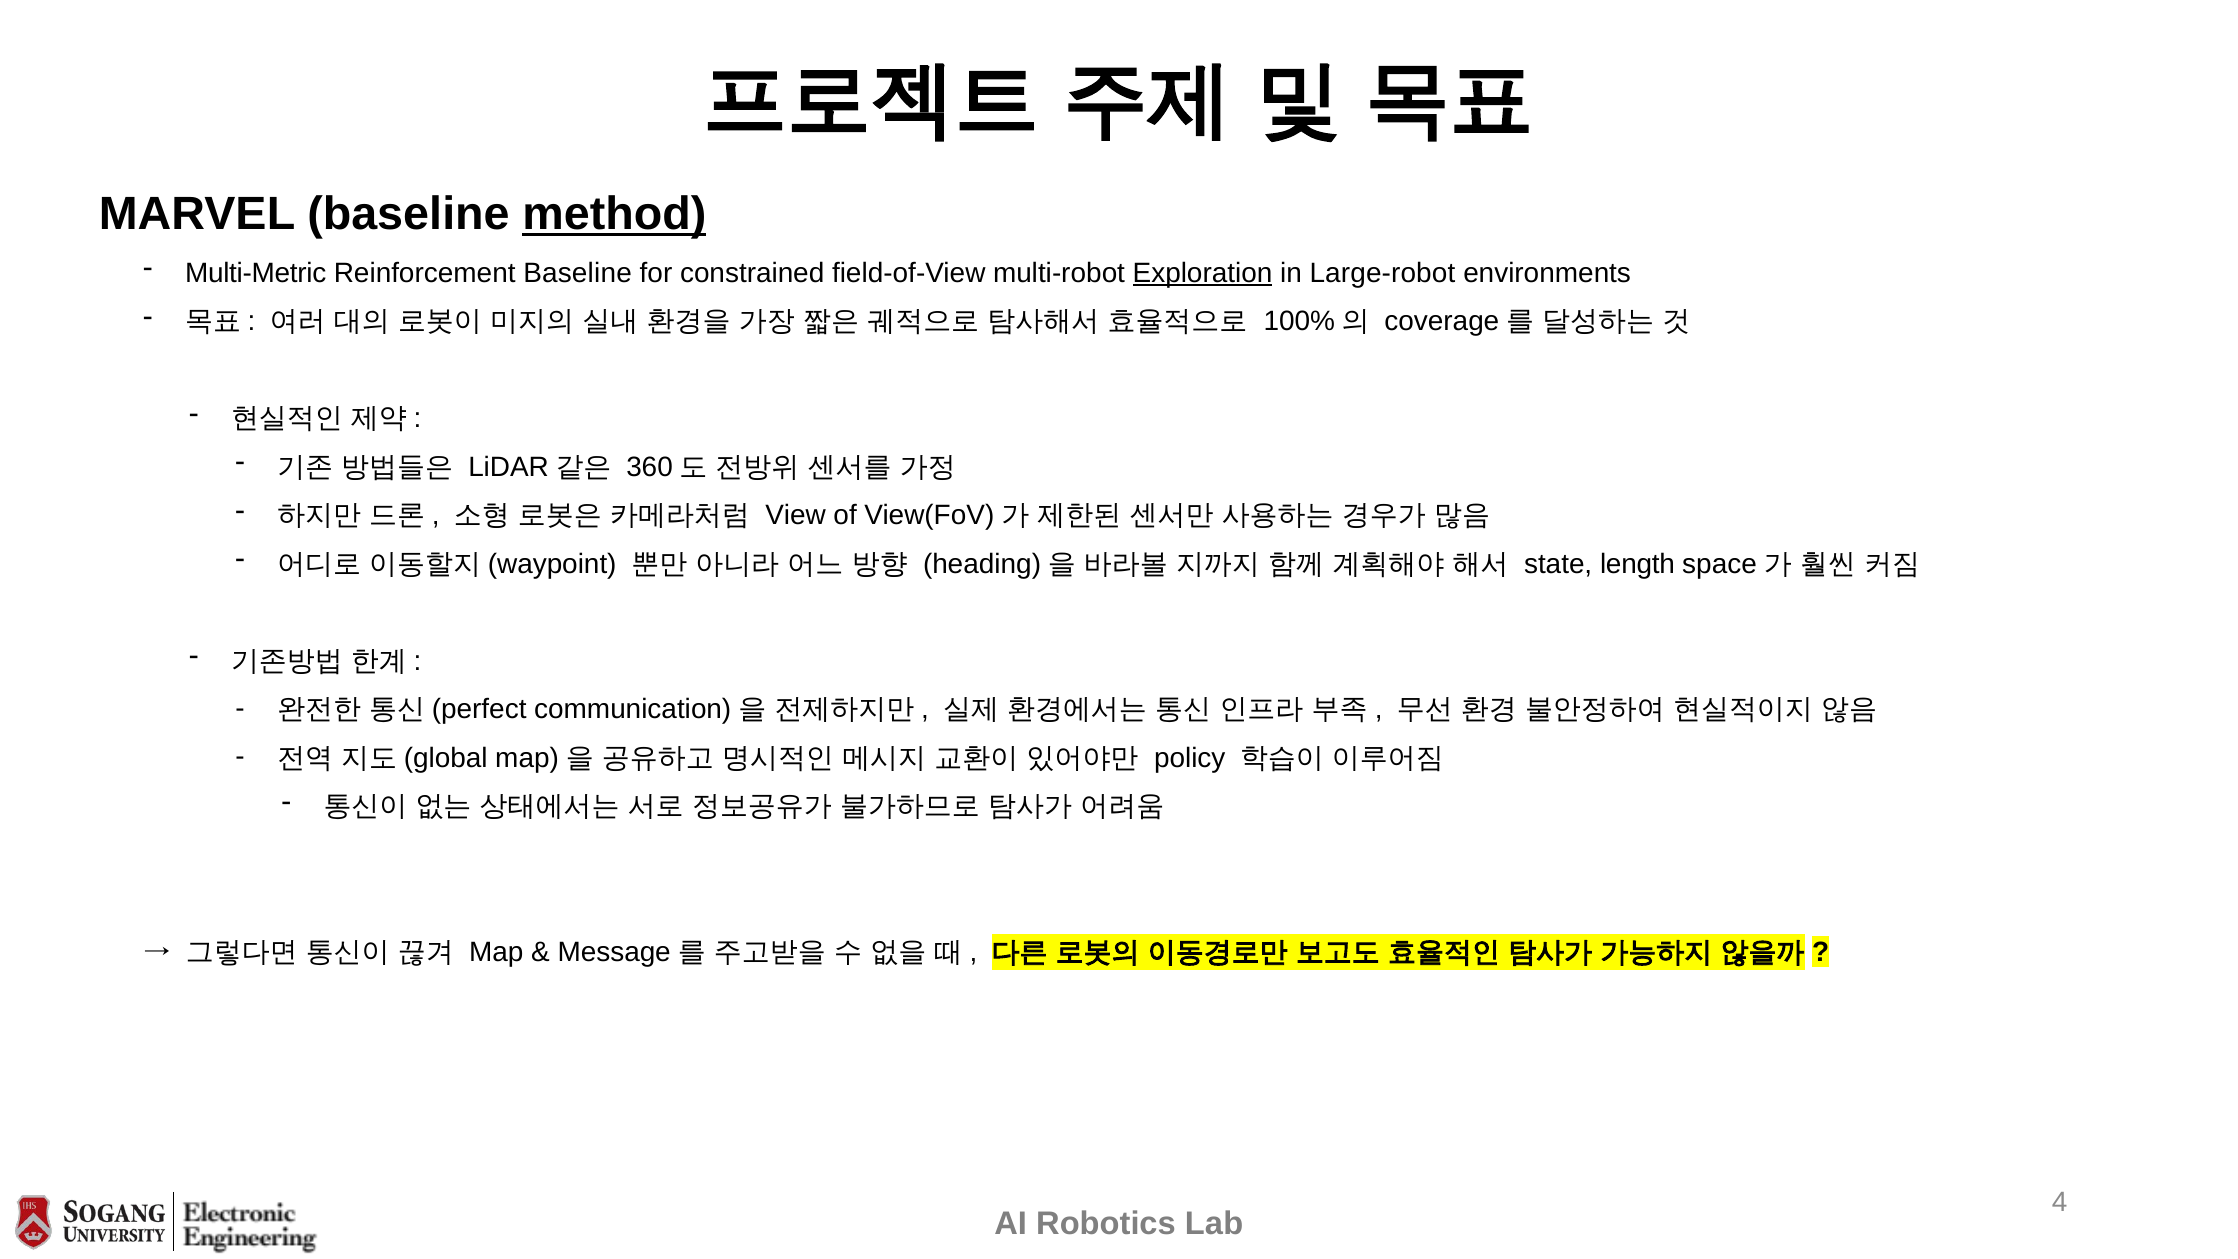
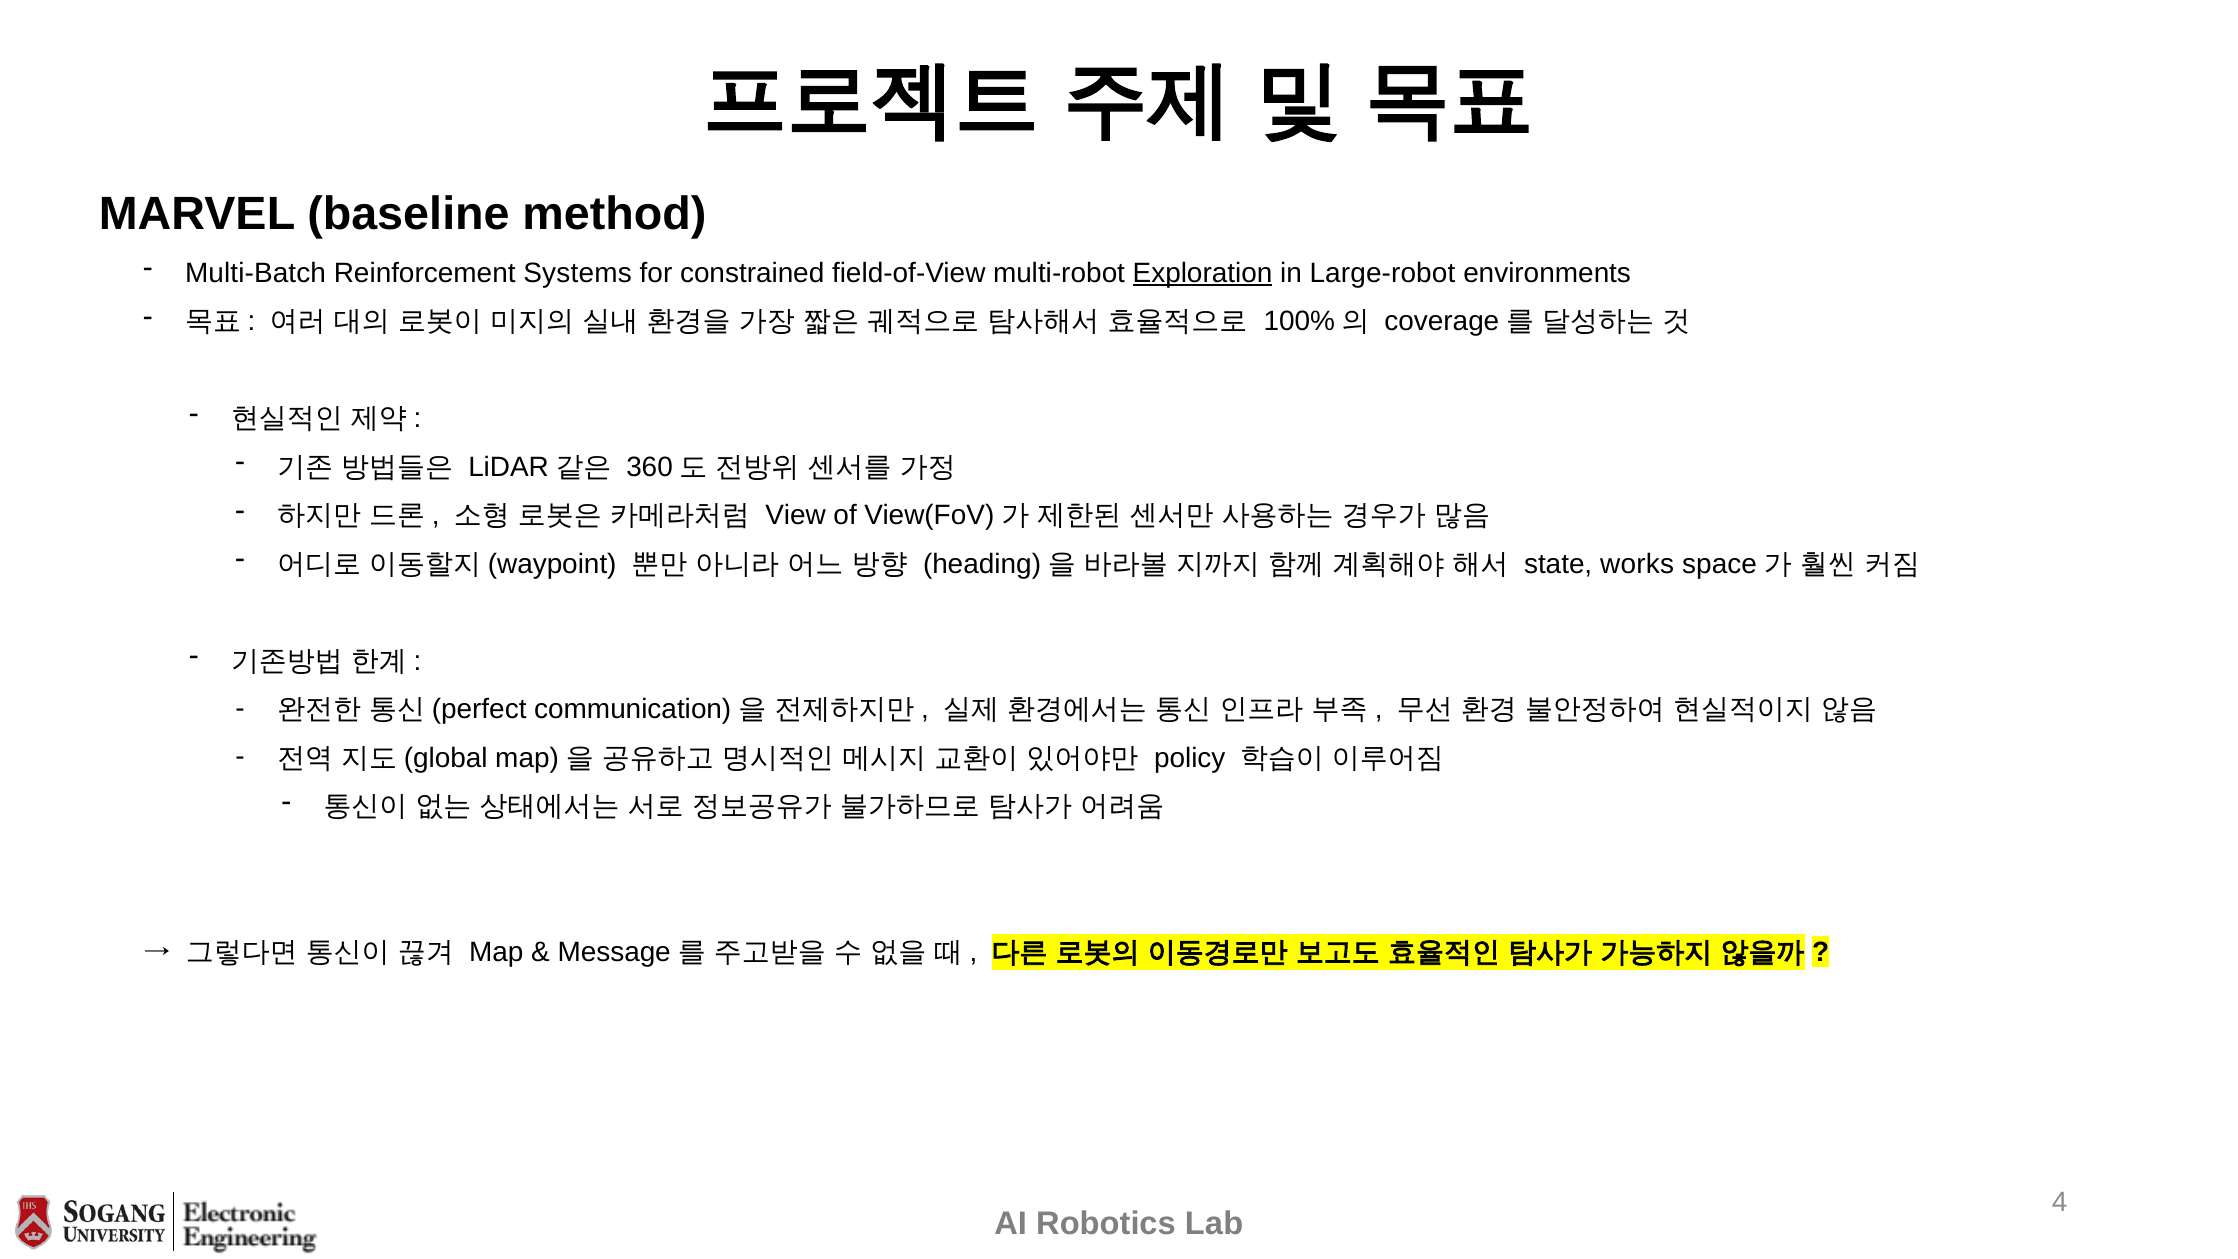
method underline: present -> none
Multi-Metric: Multi-Metric -> Multi-Batch
Reinforcement Baseline: Baseline -> Systems
length: length -> works
